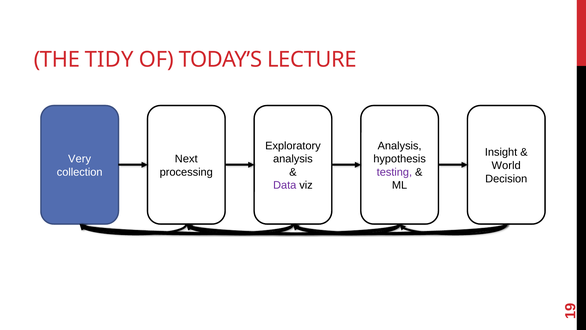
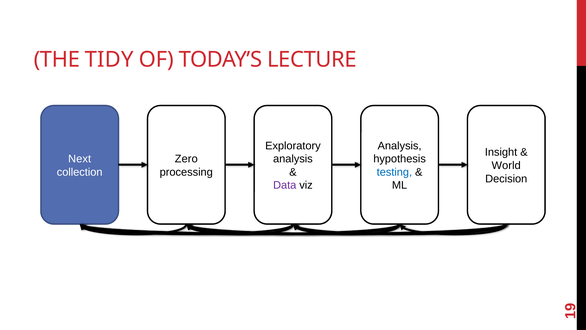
Very: Very -> Next
Next: Next -> Zero
testing colour: purple -> blue
